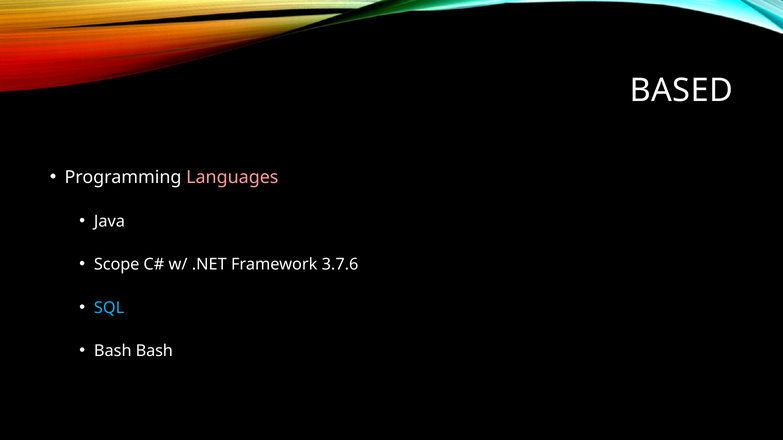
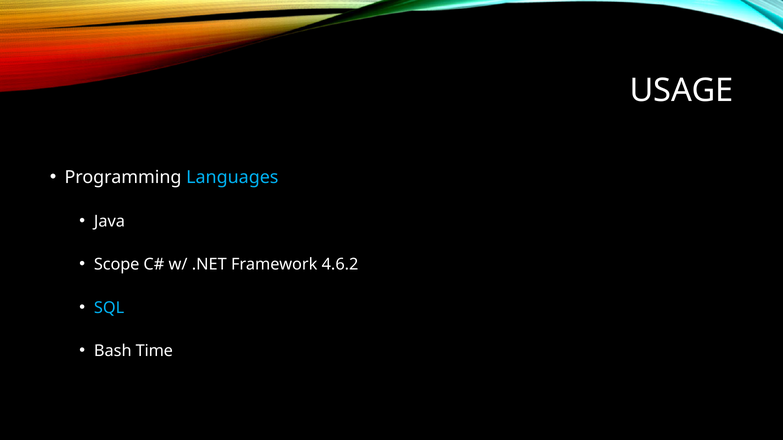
BASED: BASED -> USAGE
Languages colour: pink -> light blue
3.7.6: 3.7.6 -> 4.6.2
Bash Bash: Bash -> Time
